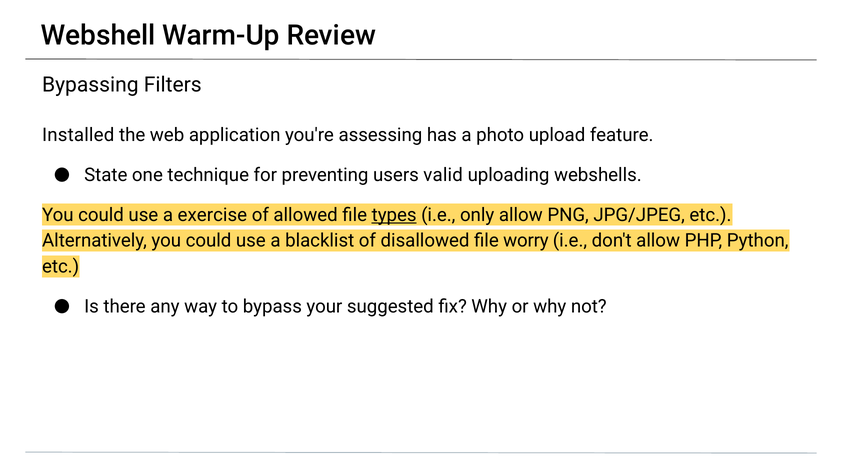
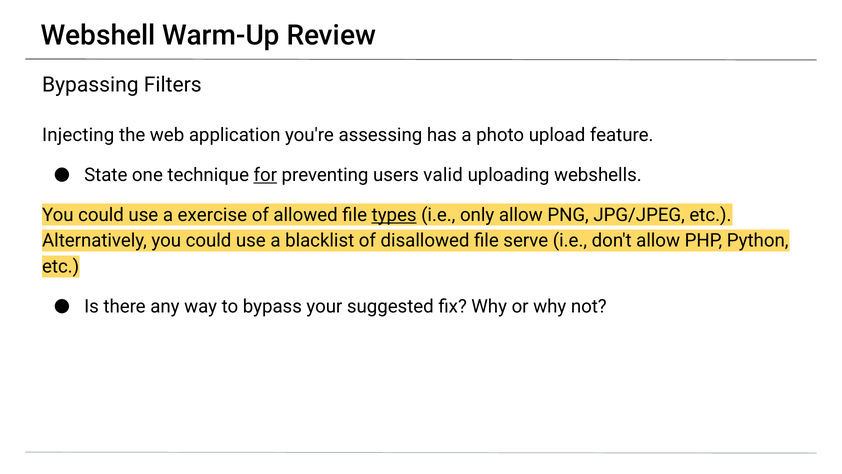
Installed: Installed -> Injecting
for underline: none -> present
worry: worry -> serve
